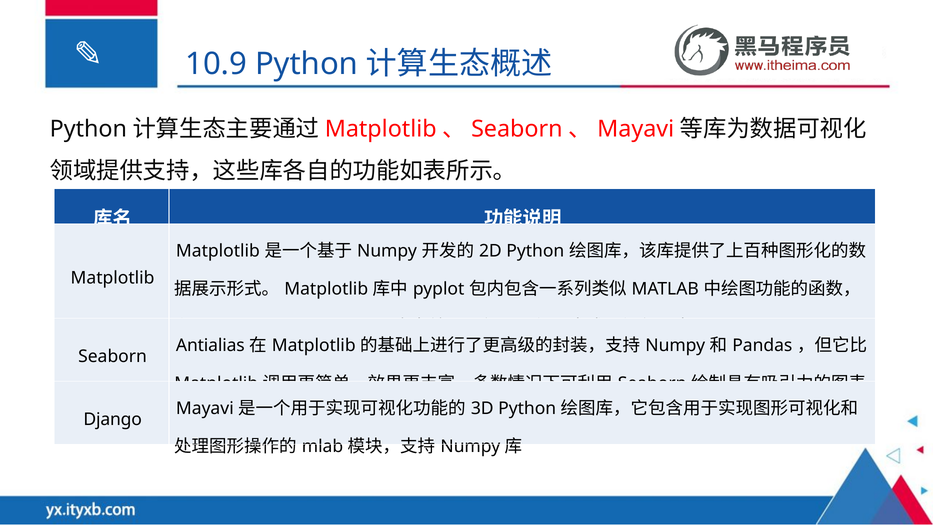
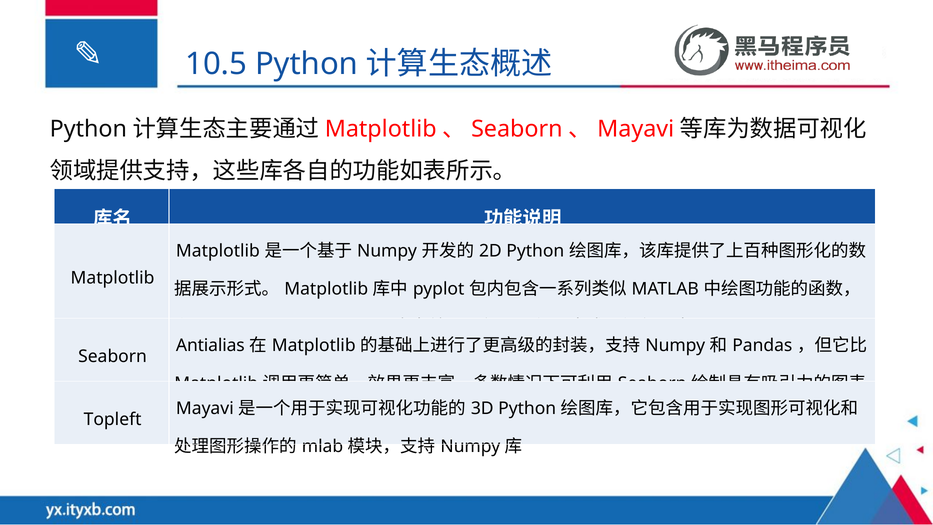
10.9: 10.9 -> 10.5
Django: Django -> Topleft
